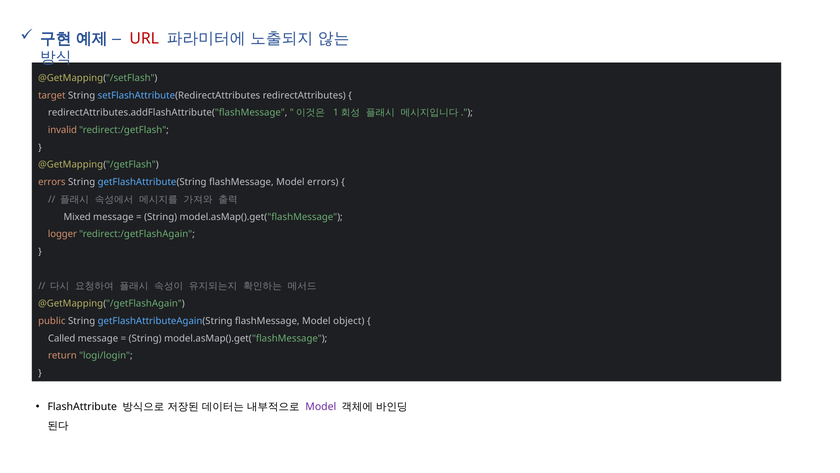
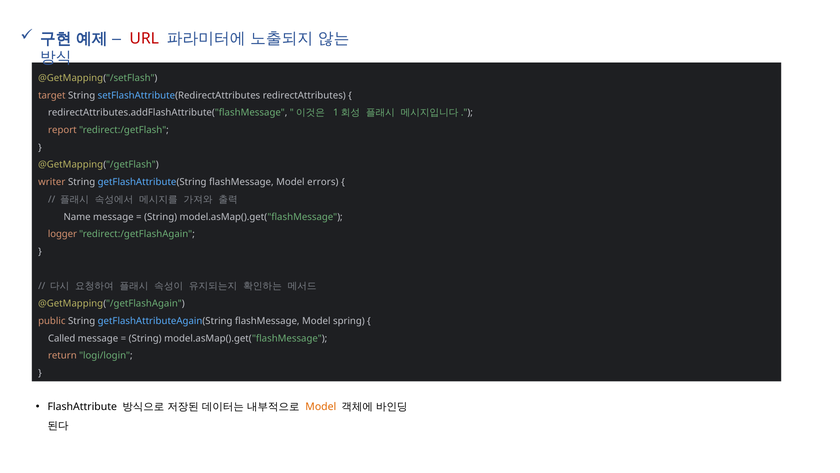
invalid: invalid -> report
errors at (52, 182): errors -> writer
Mixed: Mixed -> Name
object: object -> spring
Model at (321, 406) colour: purple -> orange
